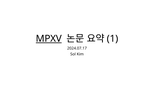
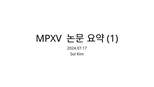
MPXV underline: present -> none
